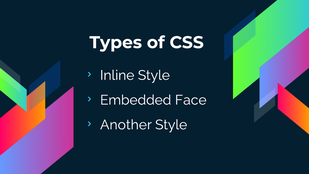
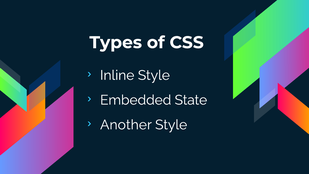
Face: Face -> State
